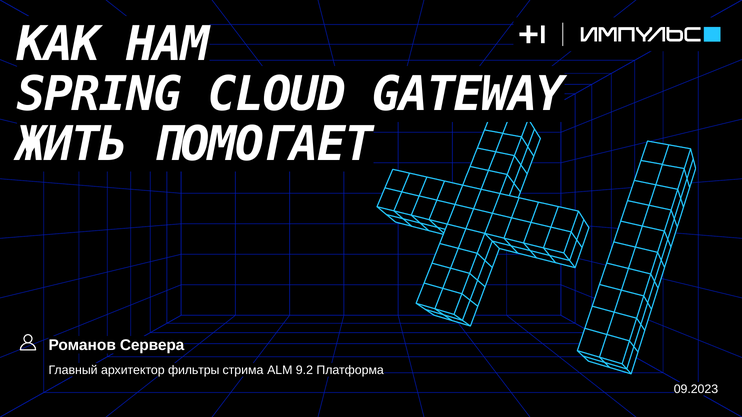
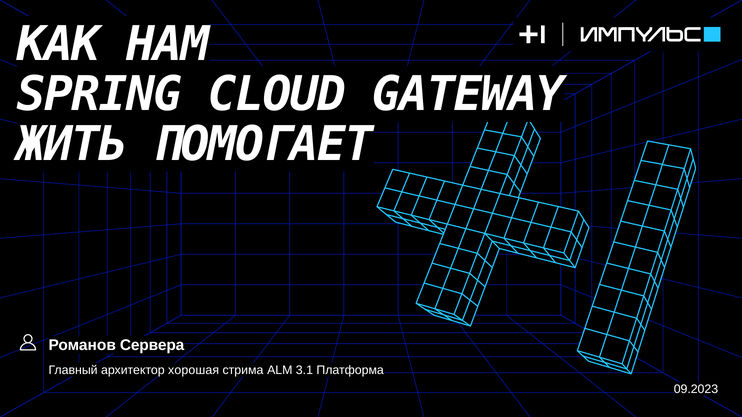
фильтры: фильтры -> хорошая
9.2: 9.2 -> 3.1
